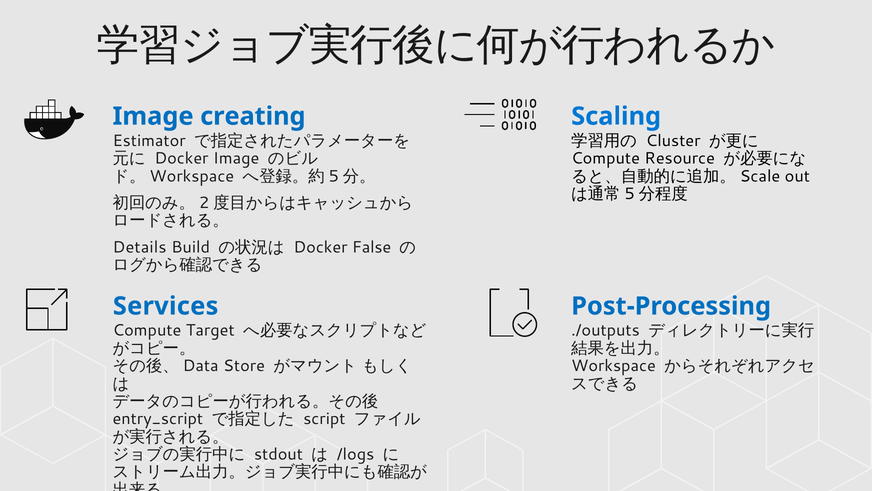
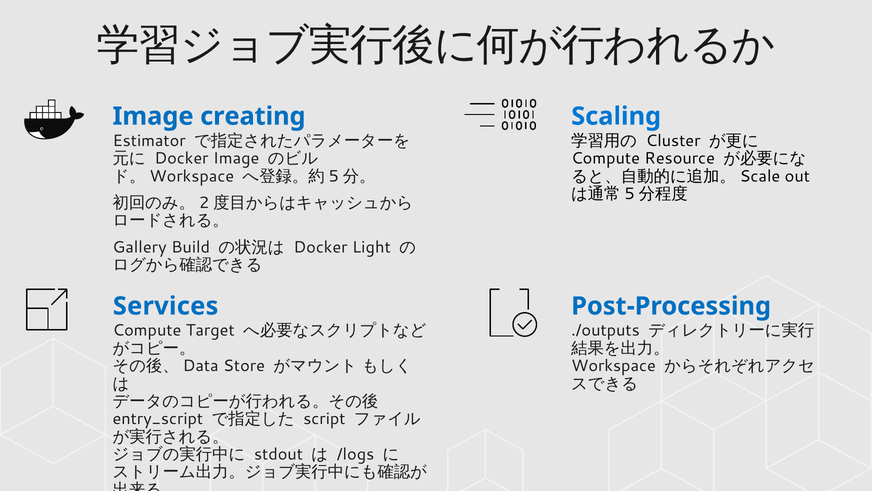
Details: Details -> Gallery
False: False -> Light
